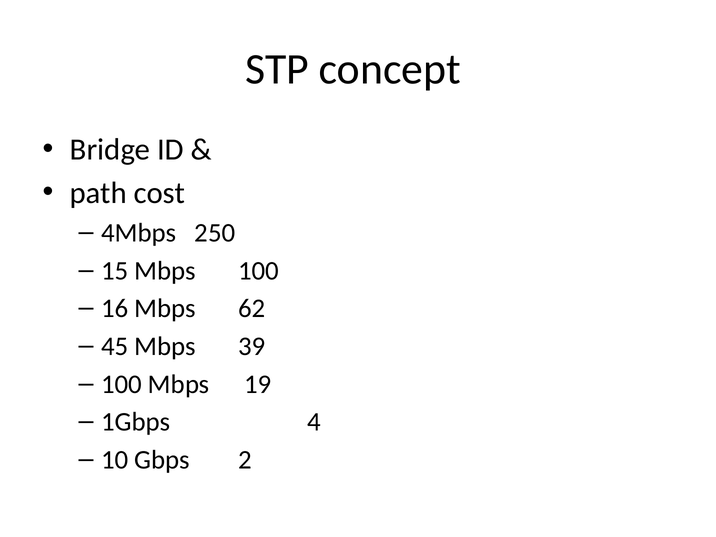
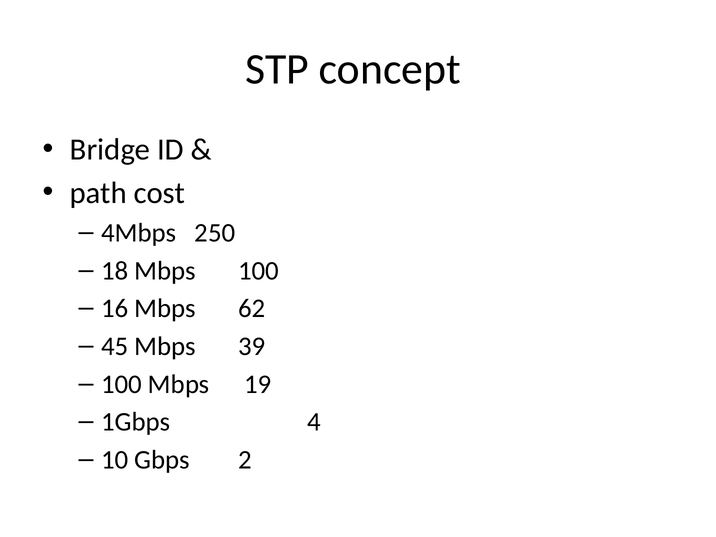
15: 15 -> 18
